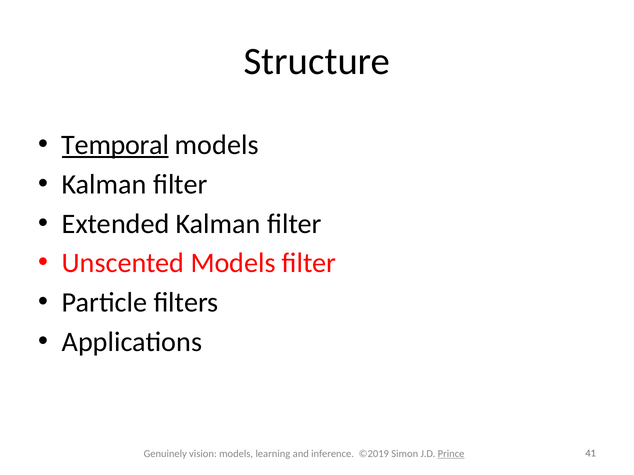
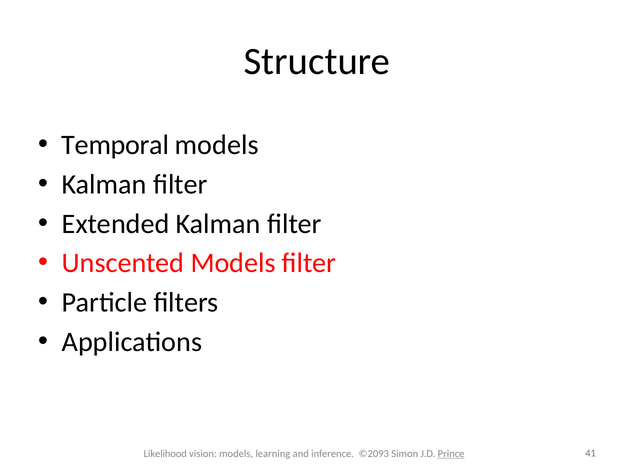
Temporal underline: present -> none
Genuinely: Genuinely -> Likelihood
©2019: ©2019 -> ©2093
